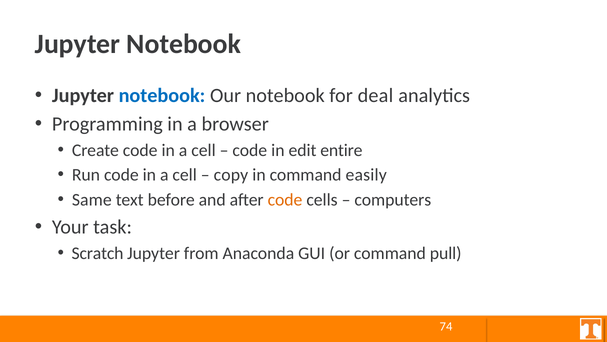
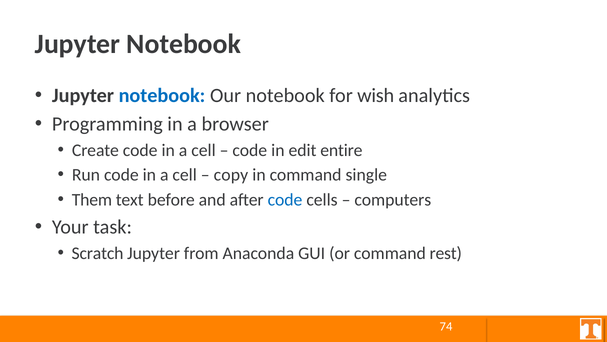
deal: deal -> wish
easily: easily -> single
Same: Same -> Them
code at (285, 200) colour: orange -> blue
pull: pull -> rest
